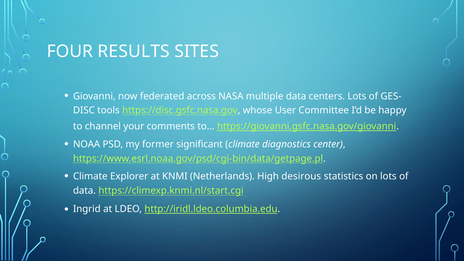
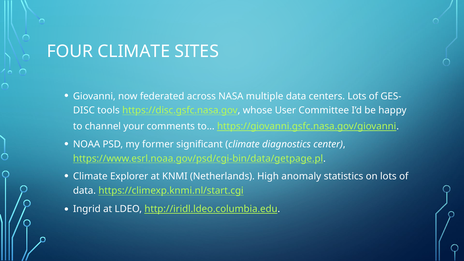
FOUR RESULTS: RESULTS -> CLIMATE
desirous: desirous -> anomaly
